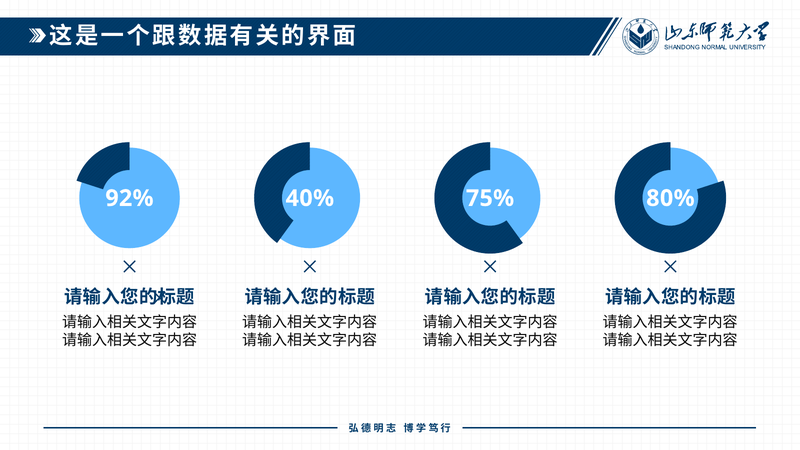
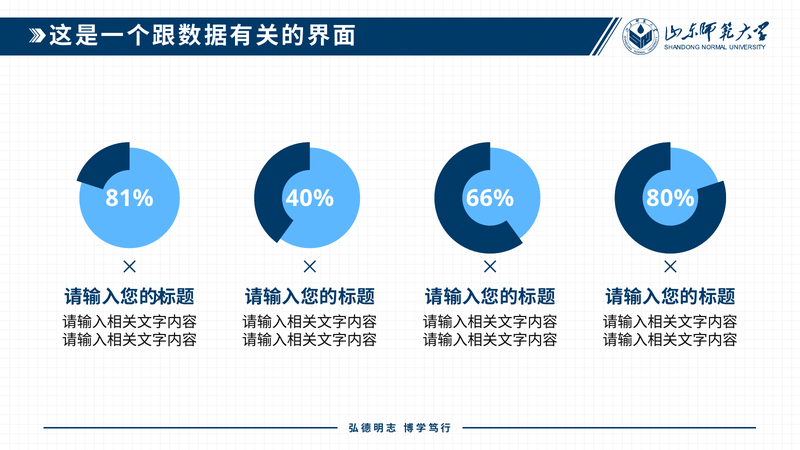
92%: 92% -> 81%
75%: 75% -> 66%
